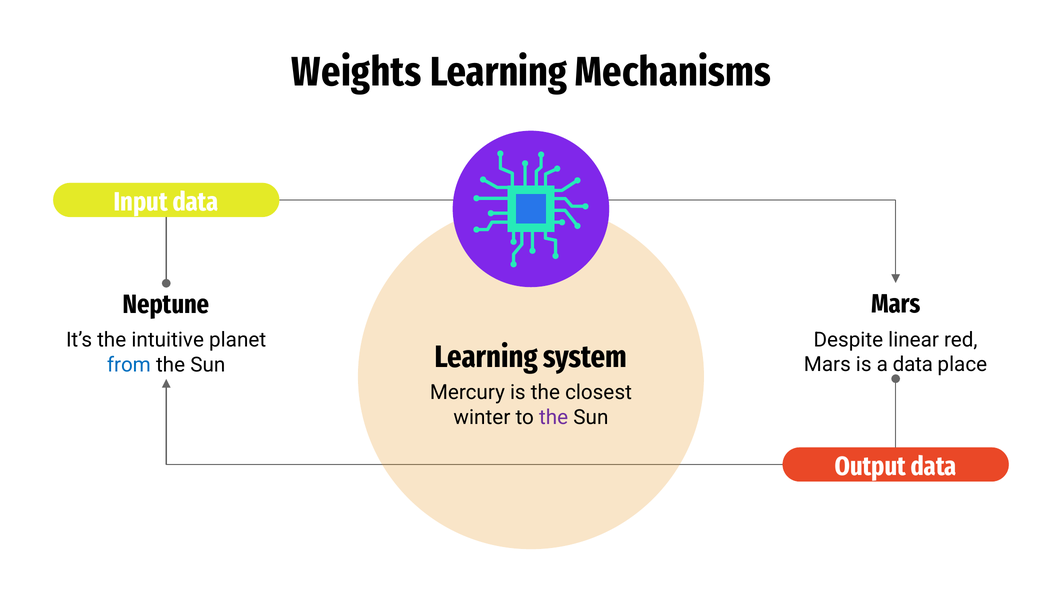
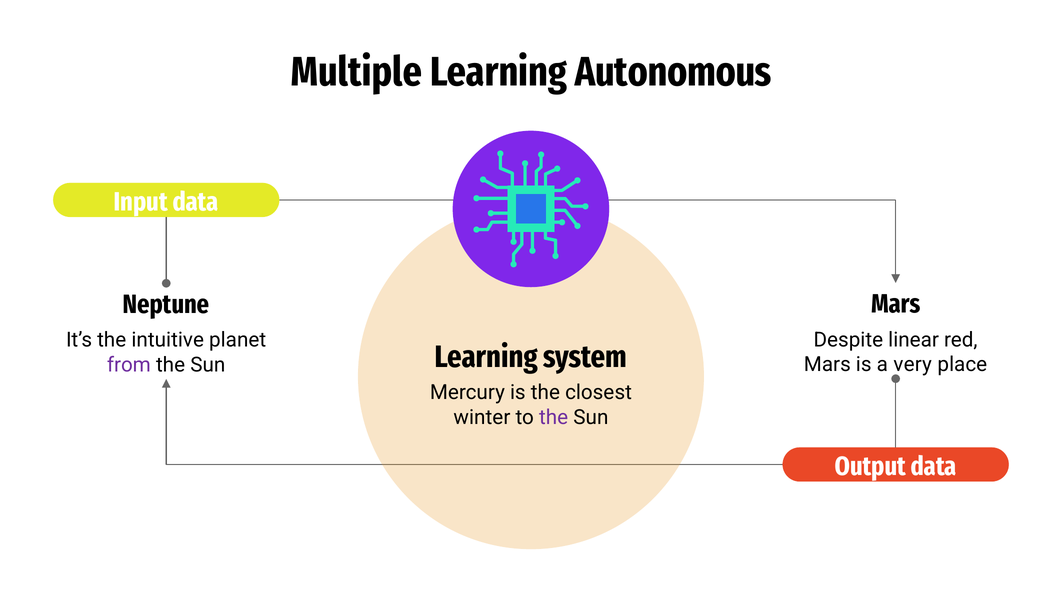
Weights: Weights -> Multiple
Mechanisms: Mechanisms -> Autonomous
a data: data -> very
from colour: blue -> purple
